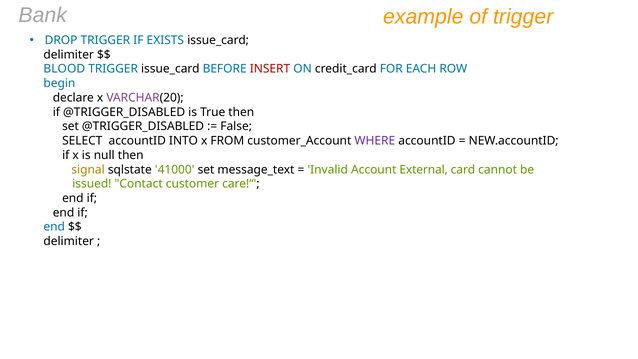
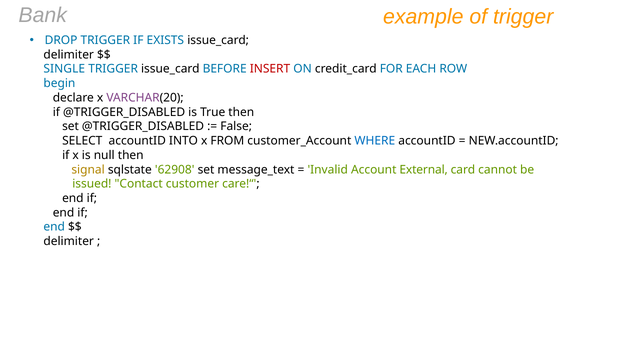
BLOOD: BLOOD -> SINGLE
WHERE colour: purple -> blue
41000: 41000 -> 62908
